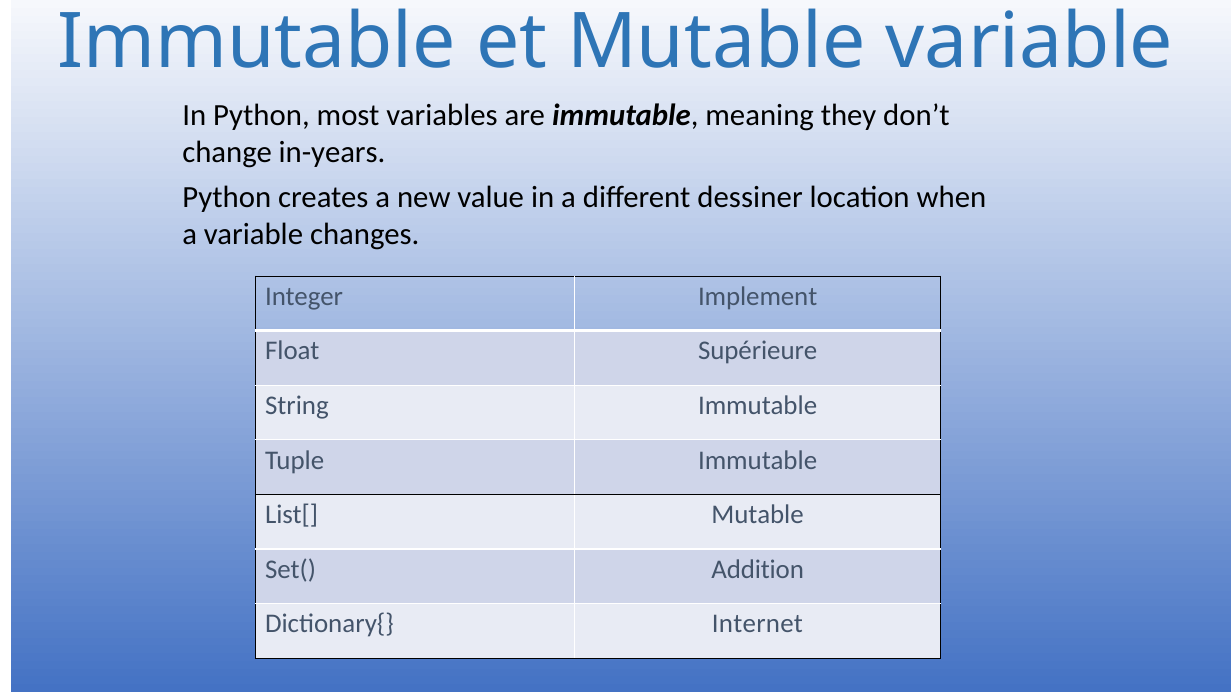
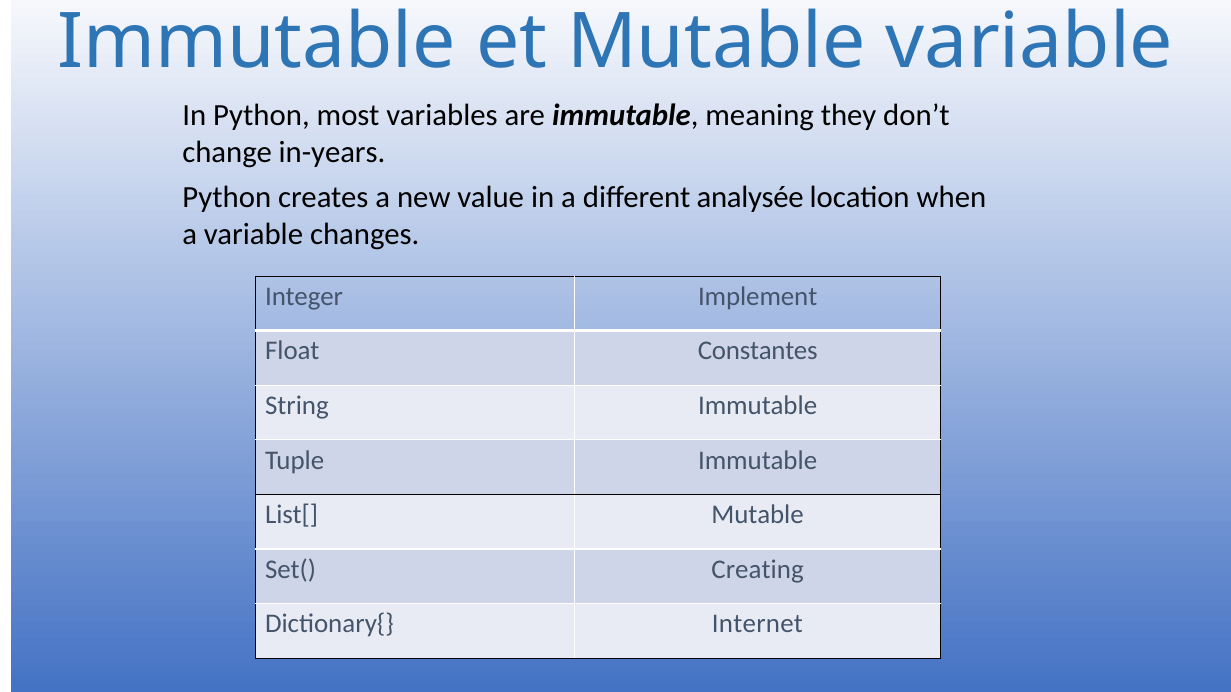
dessiner: dessiner -> analysée
Supérieure: Supérieure -> Constantes
Addition: Addition -> Creating
